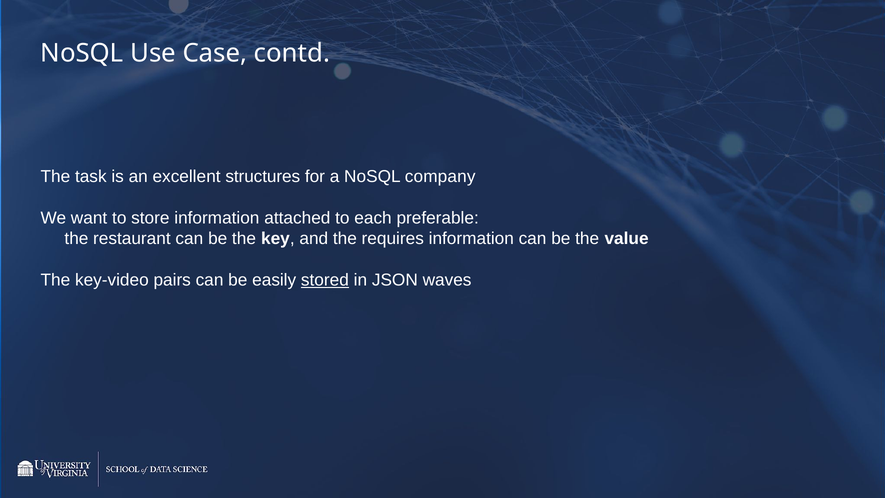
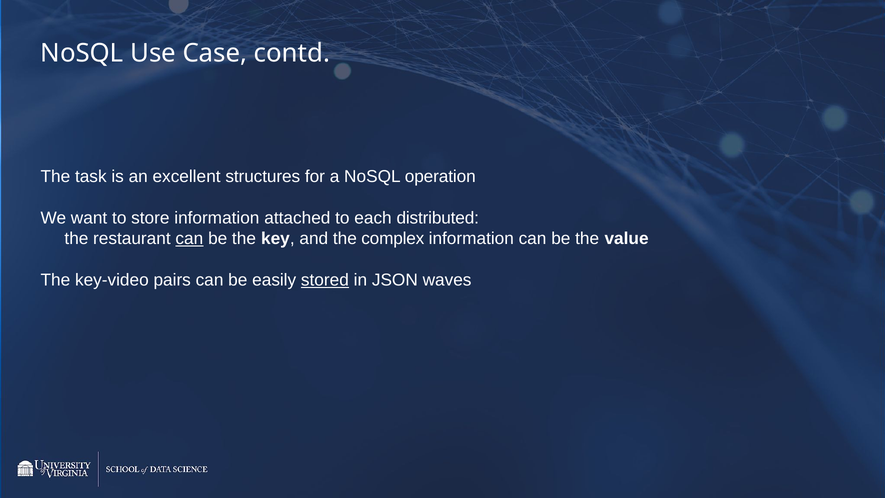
company: company -> operation
preferable: preferable -> distributed
can at (189, 238) underline: none -> present
requires: requires -> complex
